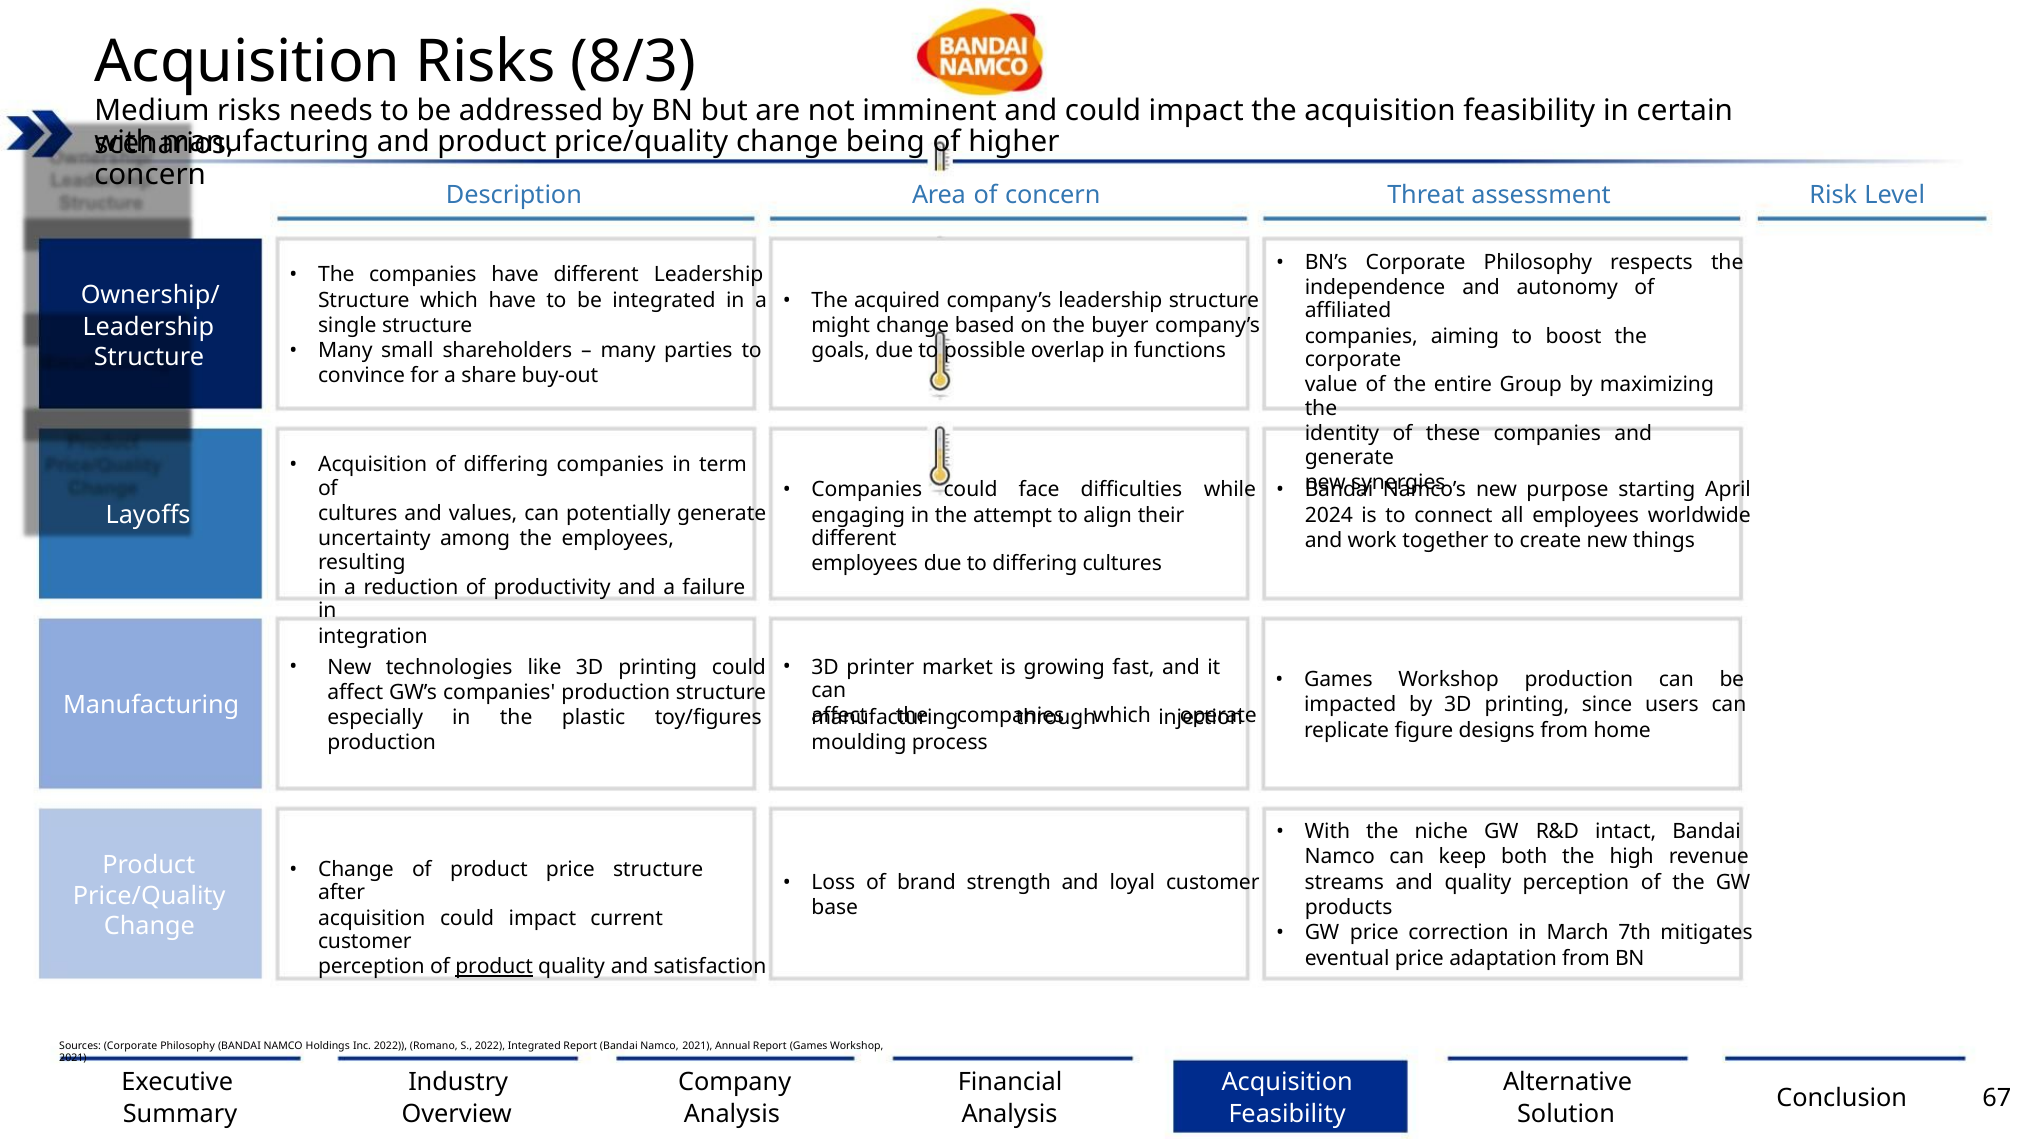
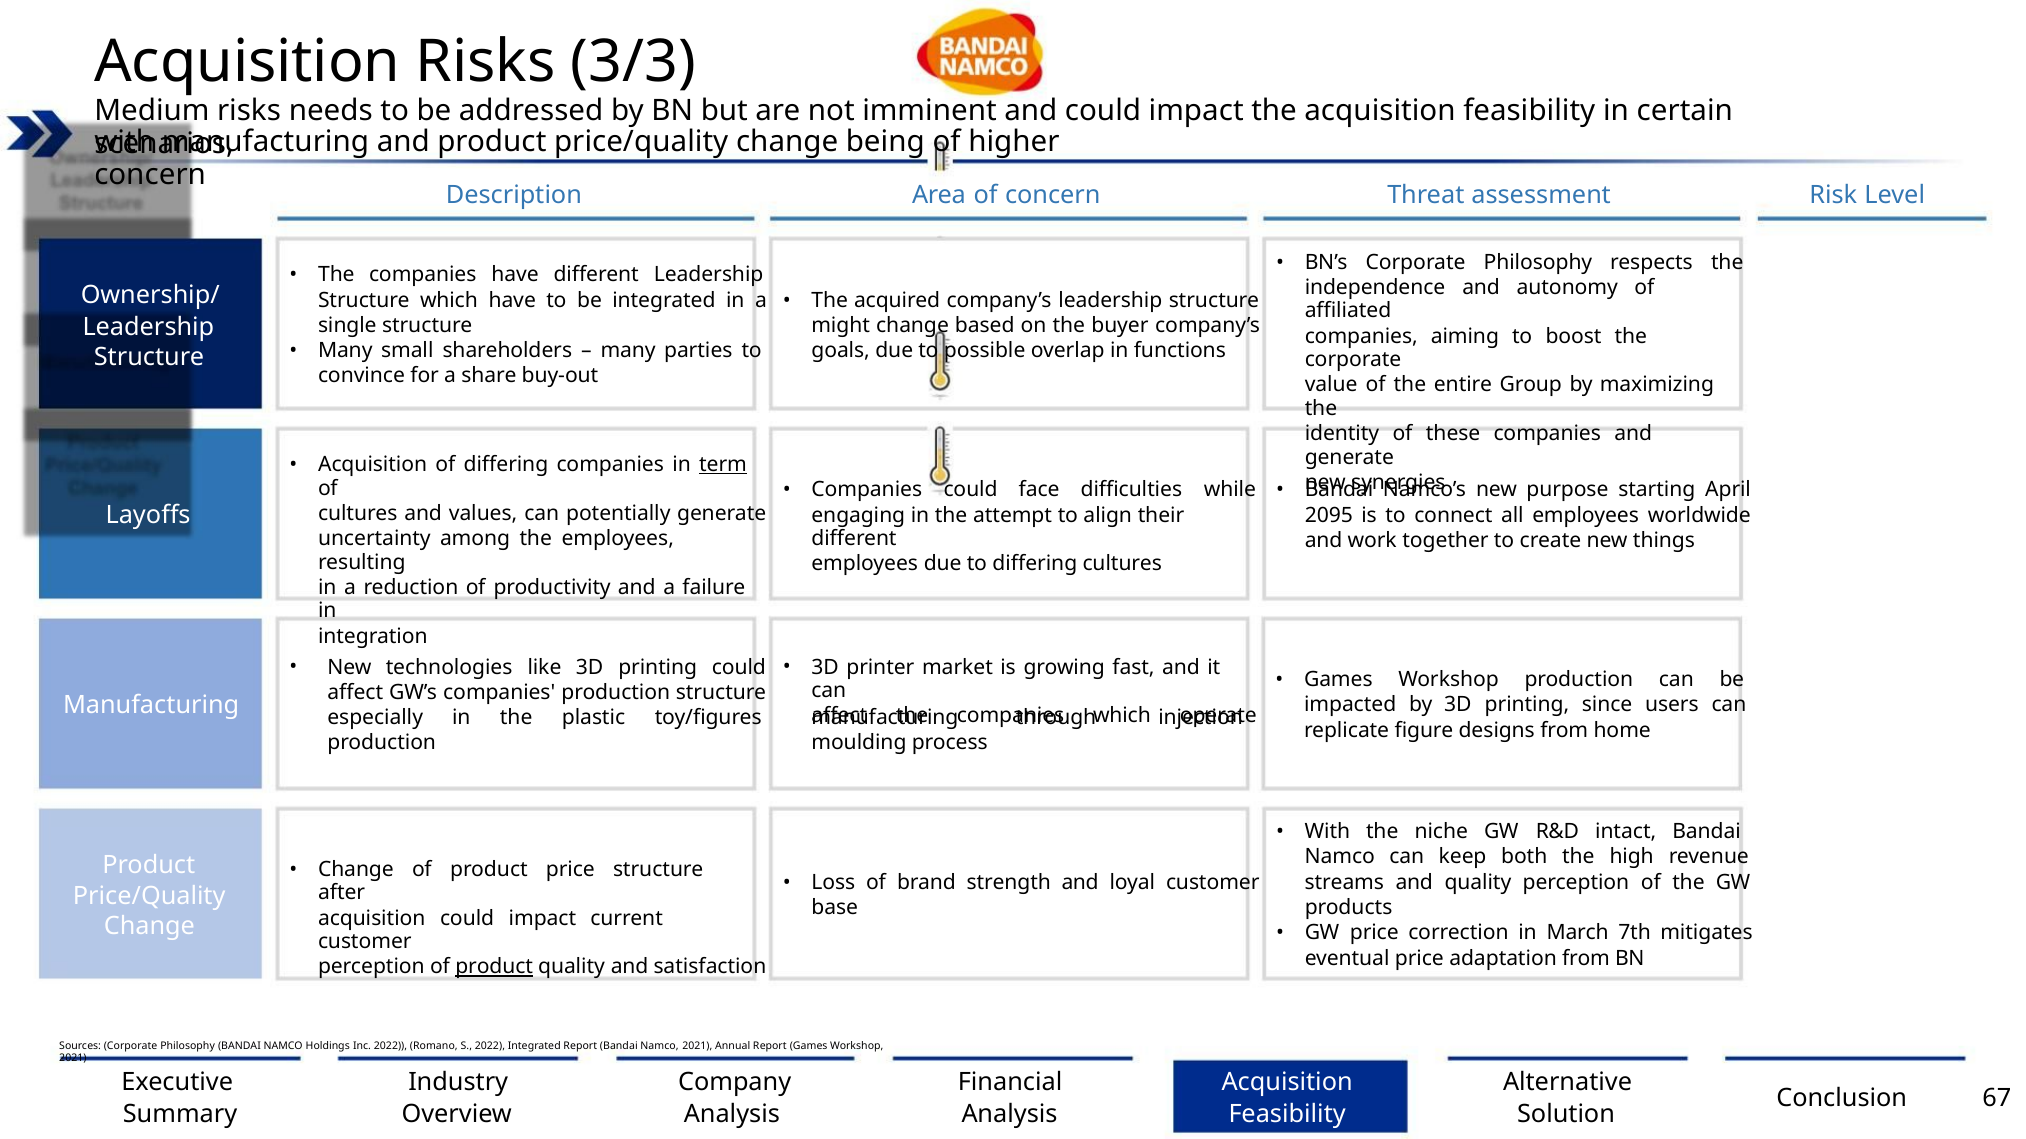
8/3: 8/3 -> 3/3
term underline: none -> present
2024: 2024 -> 2095
